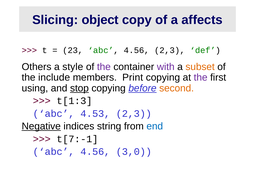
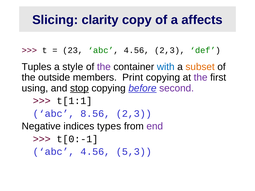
object: object -> clarity
Others: Others -> Tuples
with colour: purple -> blue
include: include -> outside
second colour: orange -> purple
t[1:3: t[1:3 -> t[1:1
4.53: 4.53 -> 8.56
Negative underline: present -> none
string: string -> types
end colour: blue -> purple
t[7:-1: t[7:-1 -> t[0:-1
3,0: 3,0 -> 5,3
